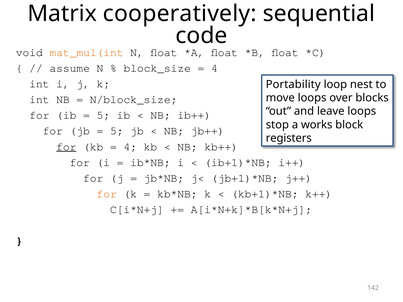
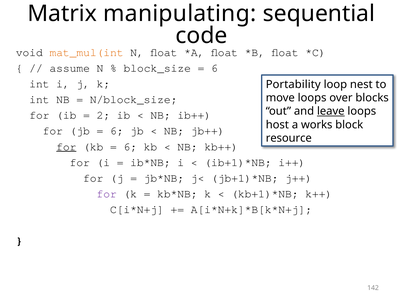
cooperatively: cooperatively -> manipulating
4 at (214, 68): 4 -> 6
leave underline: none -> present
5 at (103, 115): 5 -> 2
stop: stop -> host
5 at (117, 131): 5 -> 6
registers: registers -> resource
4 at (130, 147): 4 -> 6
for at (107, 194) colour: orange -> purple
